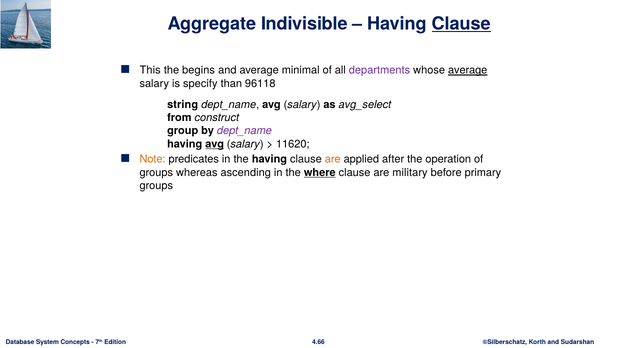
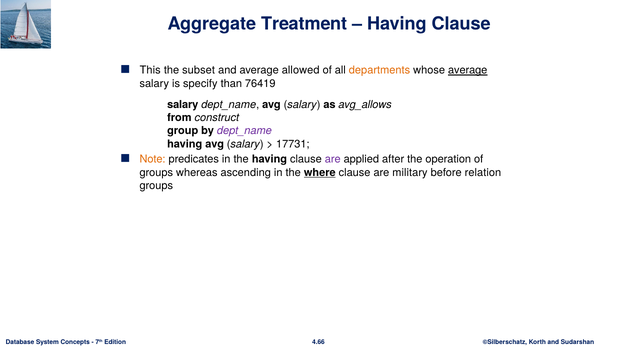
Indivisible: Indivisible -> Treatment
Clause at (461, 24) underline: present -> none
begins: begins -> subset
minimal: minimal -> allowed
departments colour: purple -> orange
96118: 96118 -> 76419
string at (183, 105): string -> salary
avg_select: avg_select -> avg_allows
avg at (215, 144) underline: present -> none
11620: 11620 -> 17731
are at (333, 159) colour: orange -> purple
primary: primary -> relation
